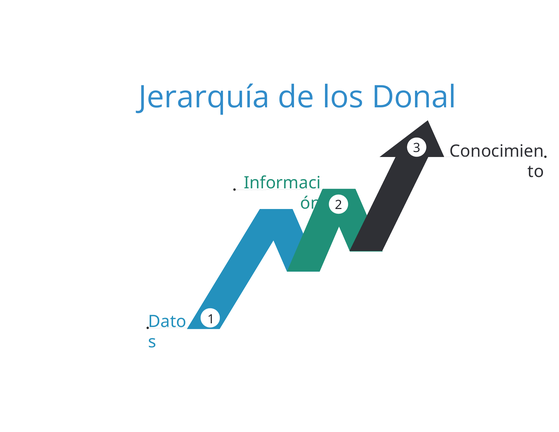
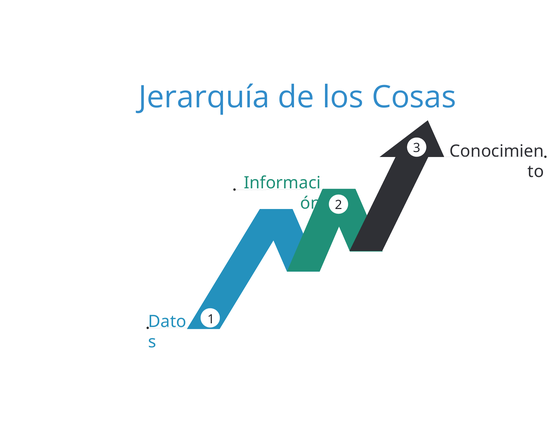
Donal: Donal -> Cosas
